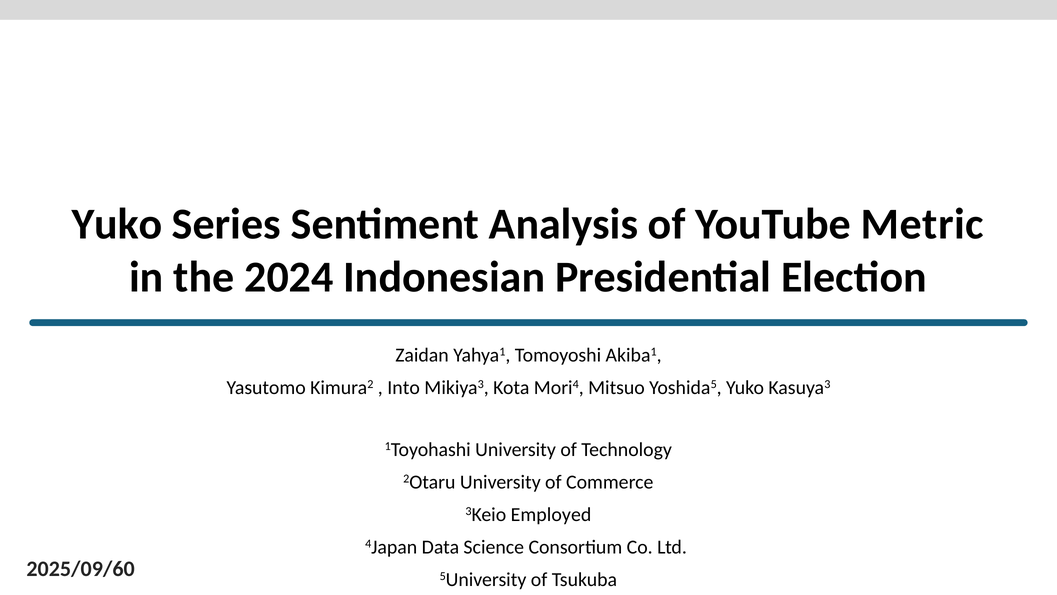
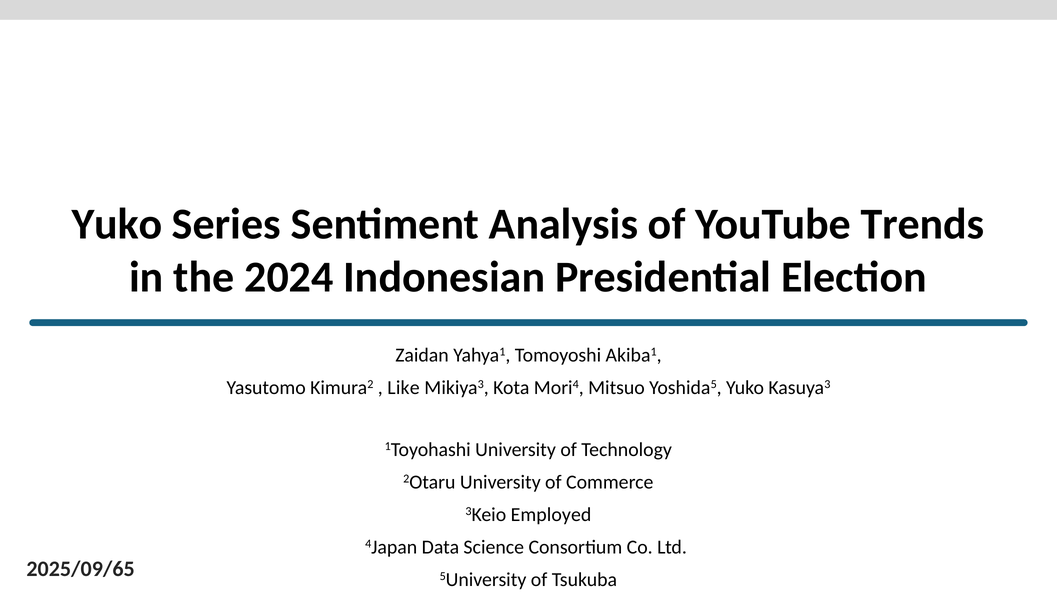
Metric: Metric -> Trends
Into: Into -> Like
2025/09/60: 2025/09/60 -> 2025/09/65
